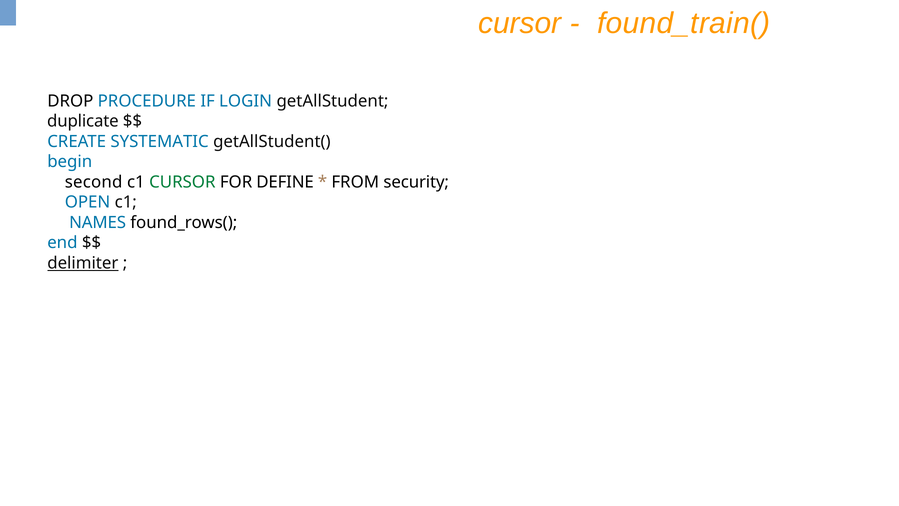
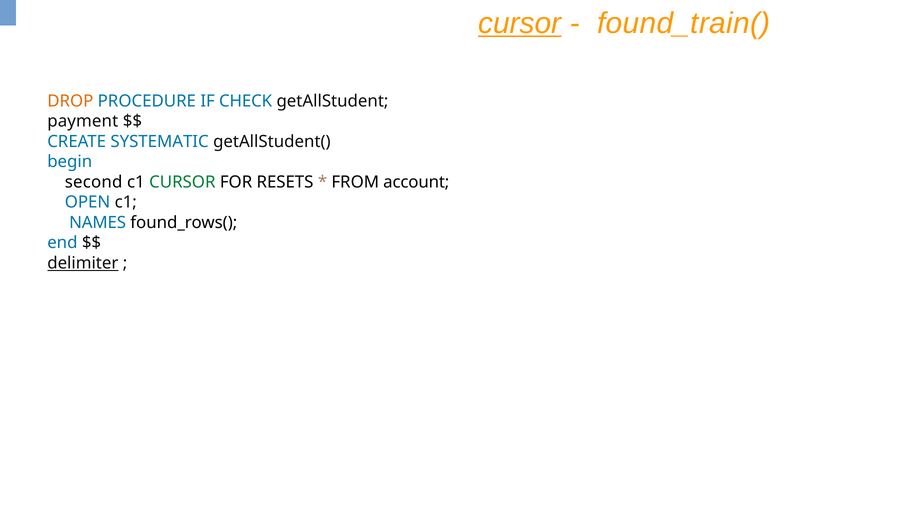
cursor at (520, 23) underline: none -> present
DROP colour: black -> orange
LOGIN: LOGIN -> CHECK
duplicate: duplicate -> payment
DEFINE: DEFINE -> RESETS
security: security -> account
